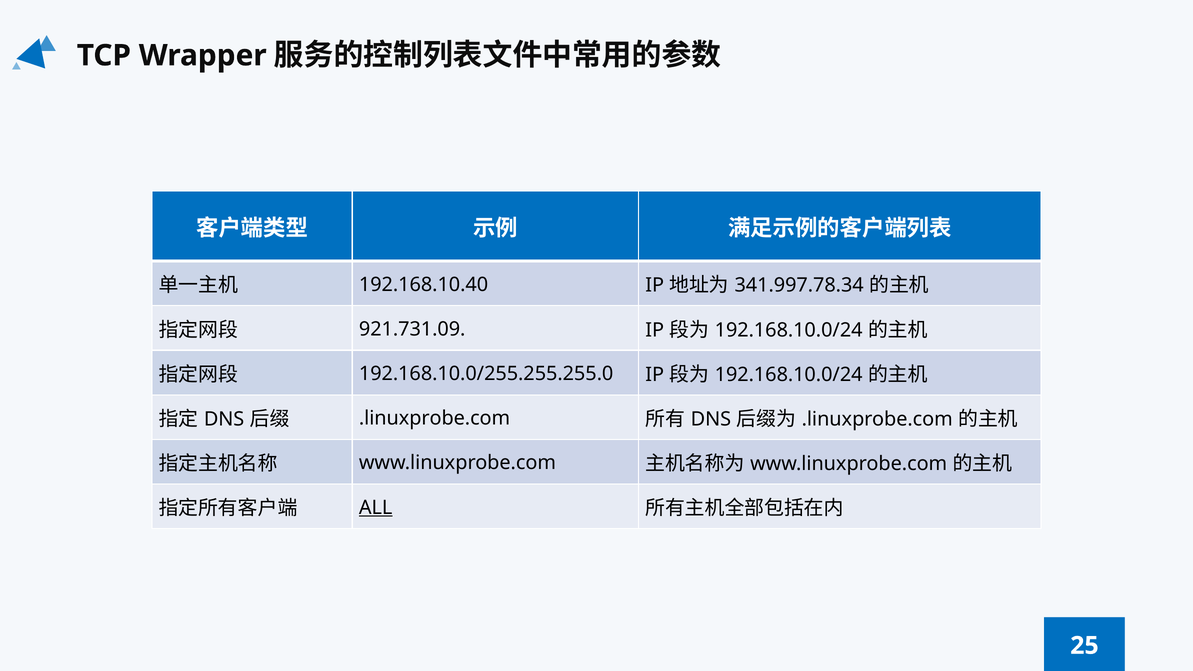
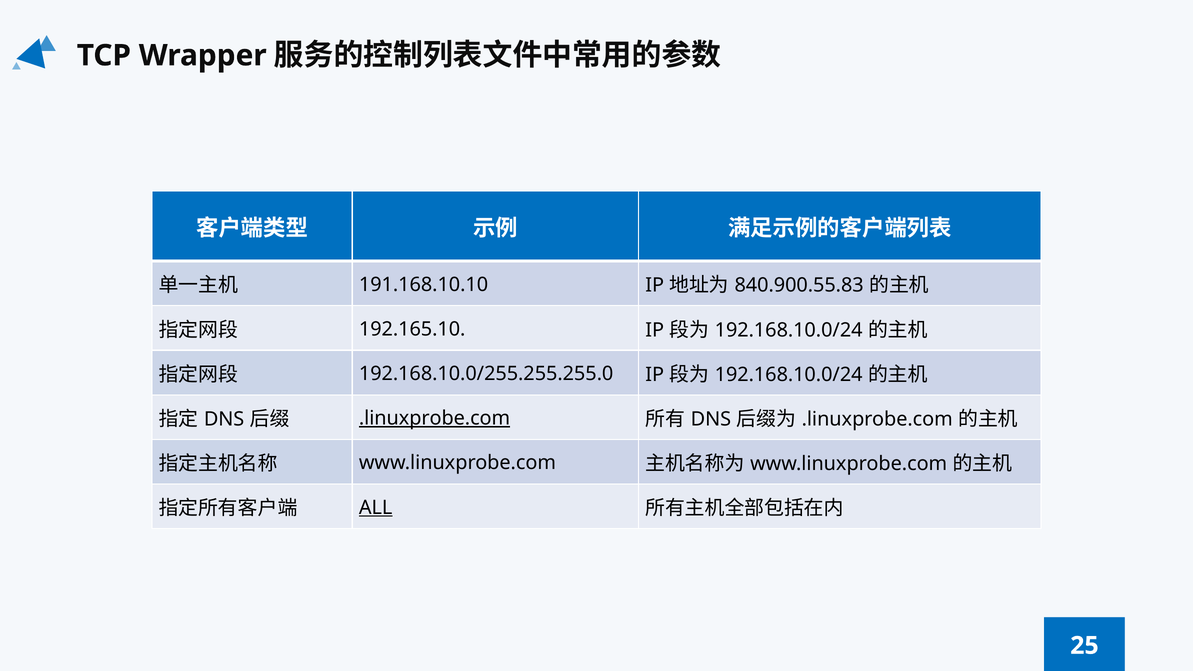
192.168.10.40: 192.168.10.40 -> 191.168.10.10
341.997.78.34: 341.997.78.34 -> 840.900.55.83
921.731.09: 921.731.09 -> 192.165.10
.linuxprobe.com at (435, 418) underline: none -> present
